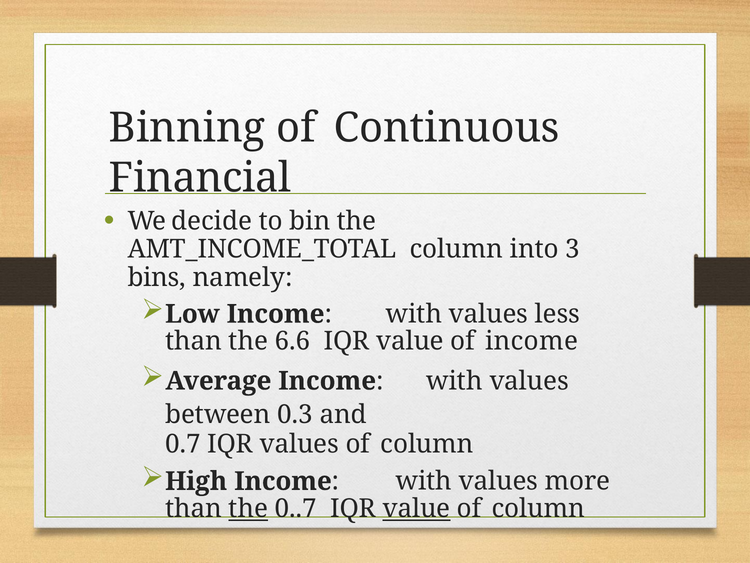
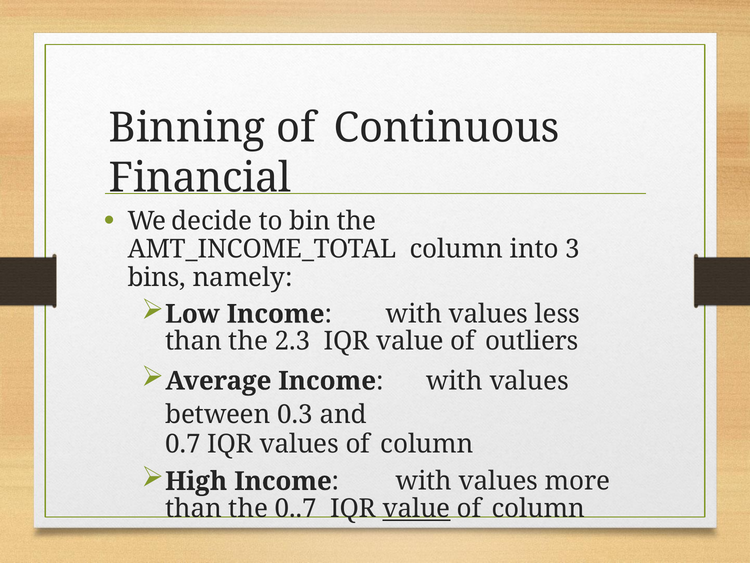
6.6: 6.6 -> 2.3
of income: income -> outliers
the at (248, 508) underline: present -> none
